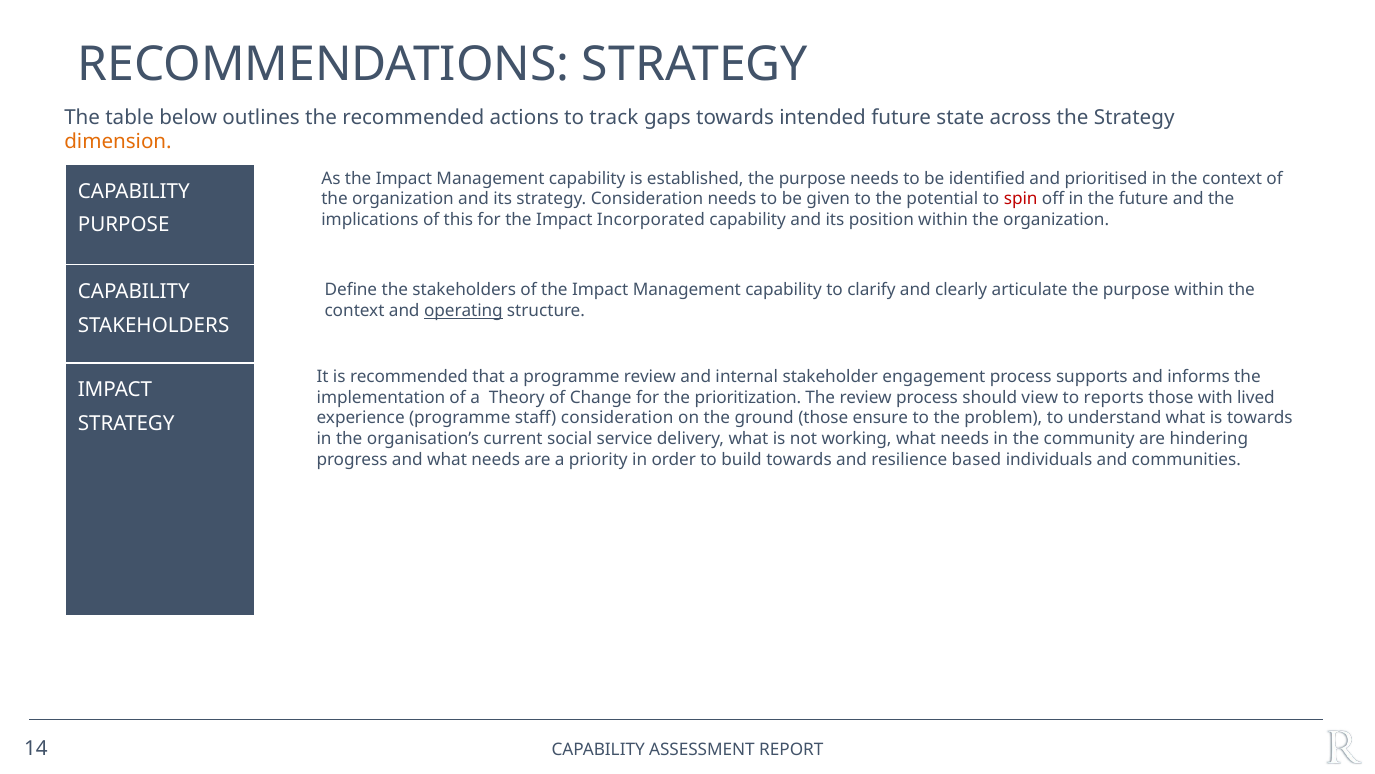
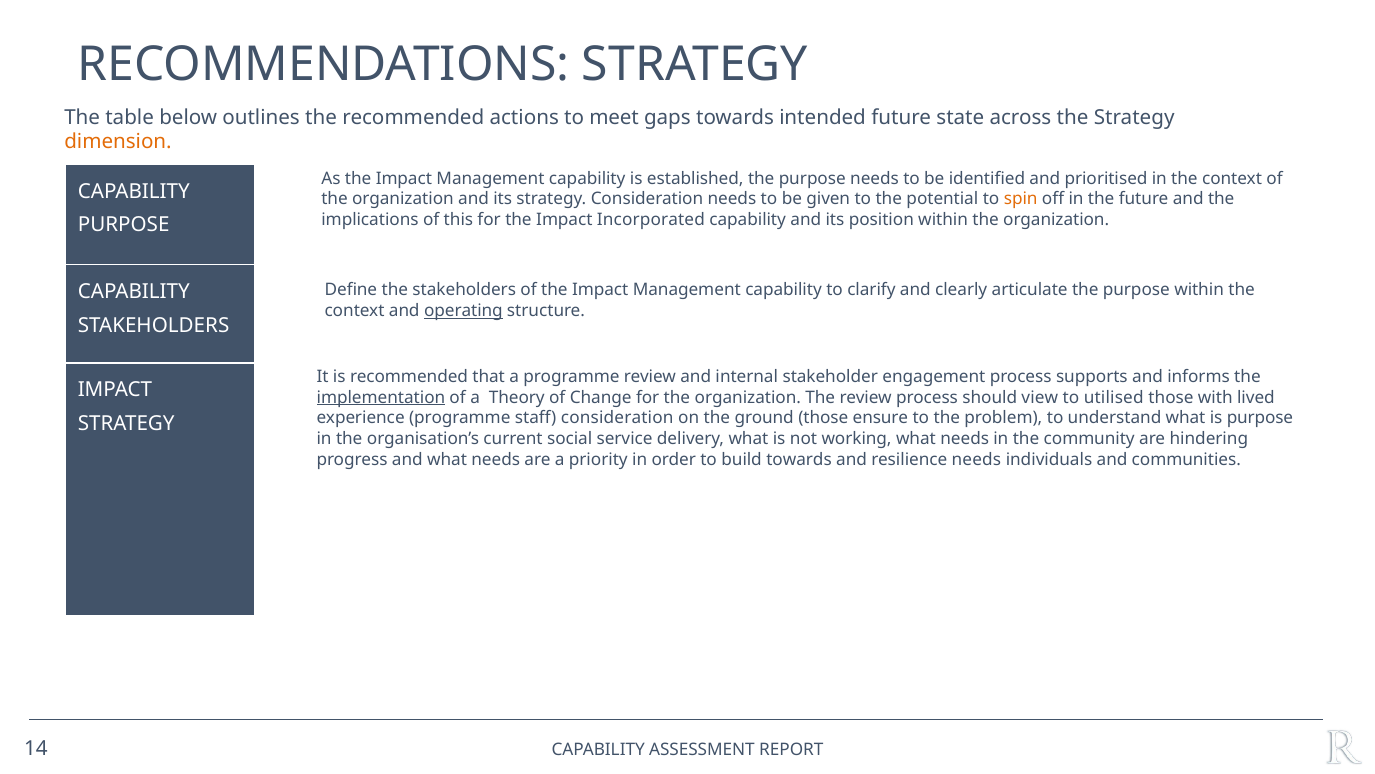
track: track -> meet
spin colour: red -> orange
implementation underline: none -> present
for the prioritization: prioritization -> organization
reports: reports -> utilised
is towards: towards -> purpose
resilience based: based -> needs
